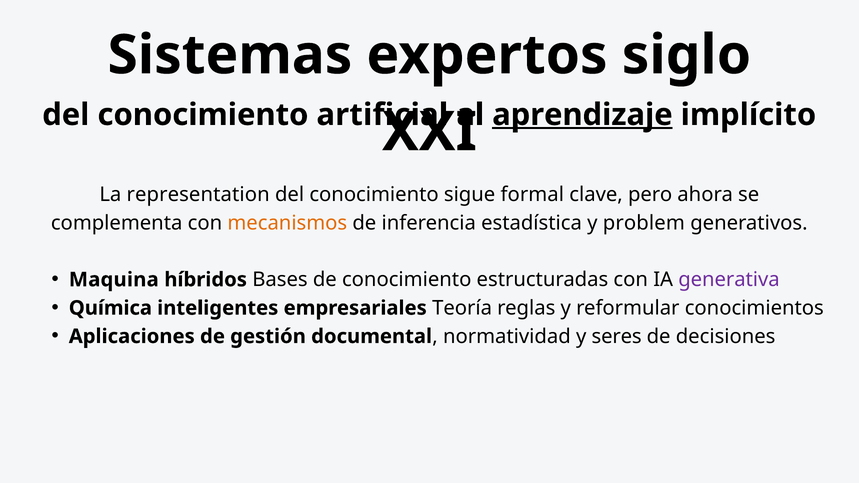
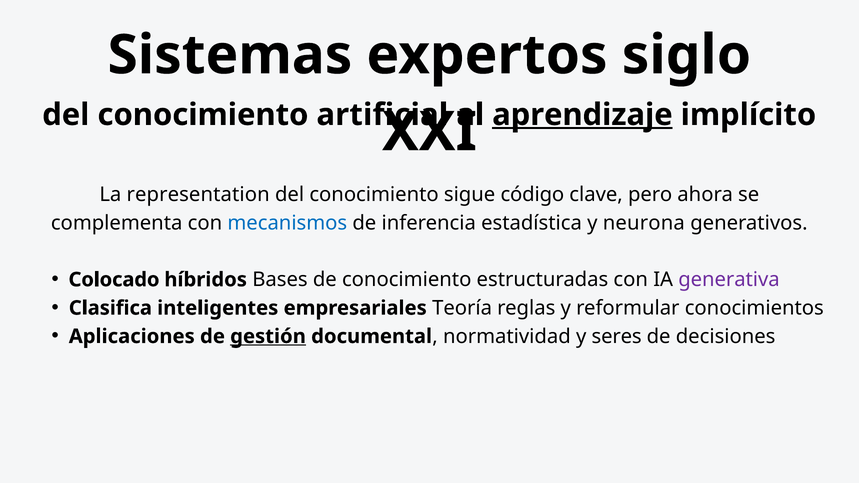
formal: formal -> código
mecanismos colour: orange -> blue
problem: problem -> neurona
Maquina: Maquina -> Colocado
Química: Química -> Clasifica
gestión underline: none -> present
